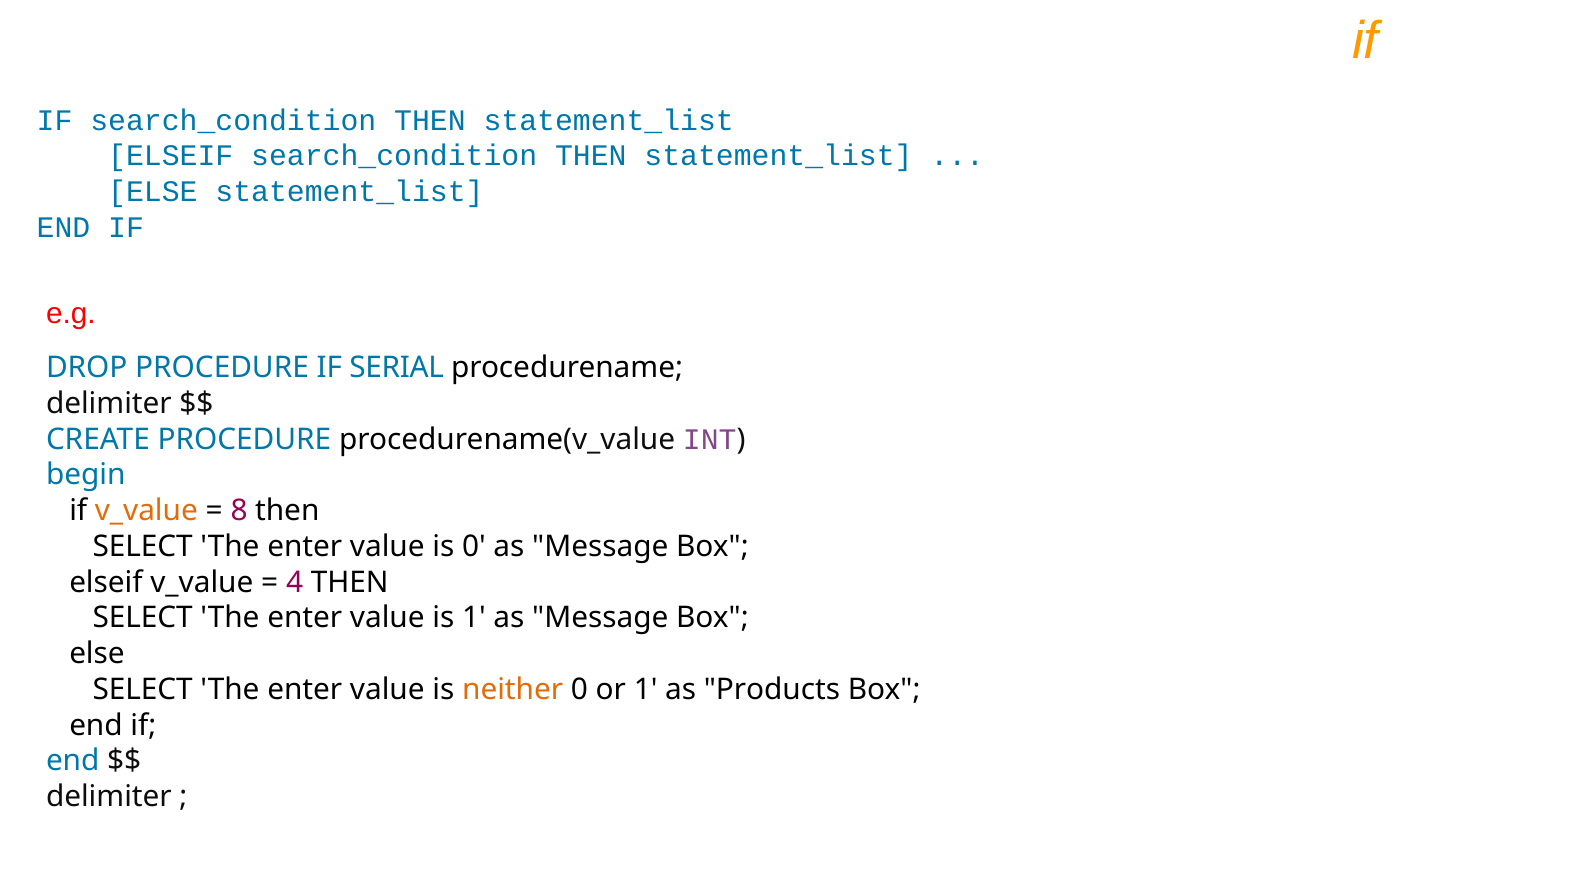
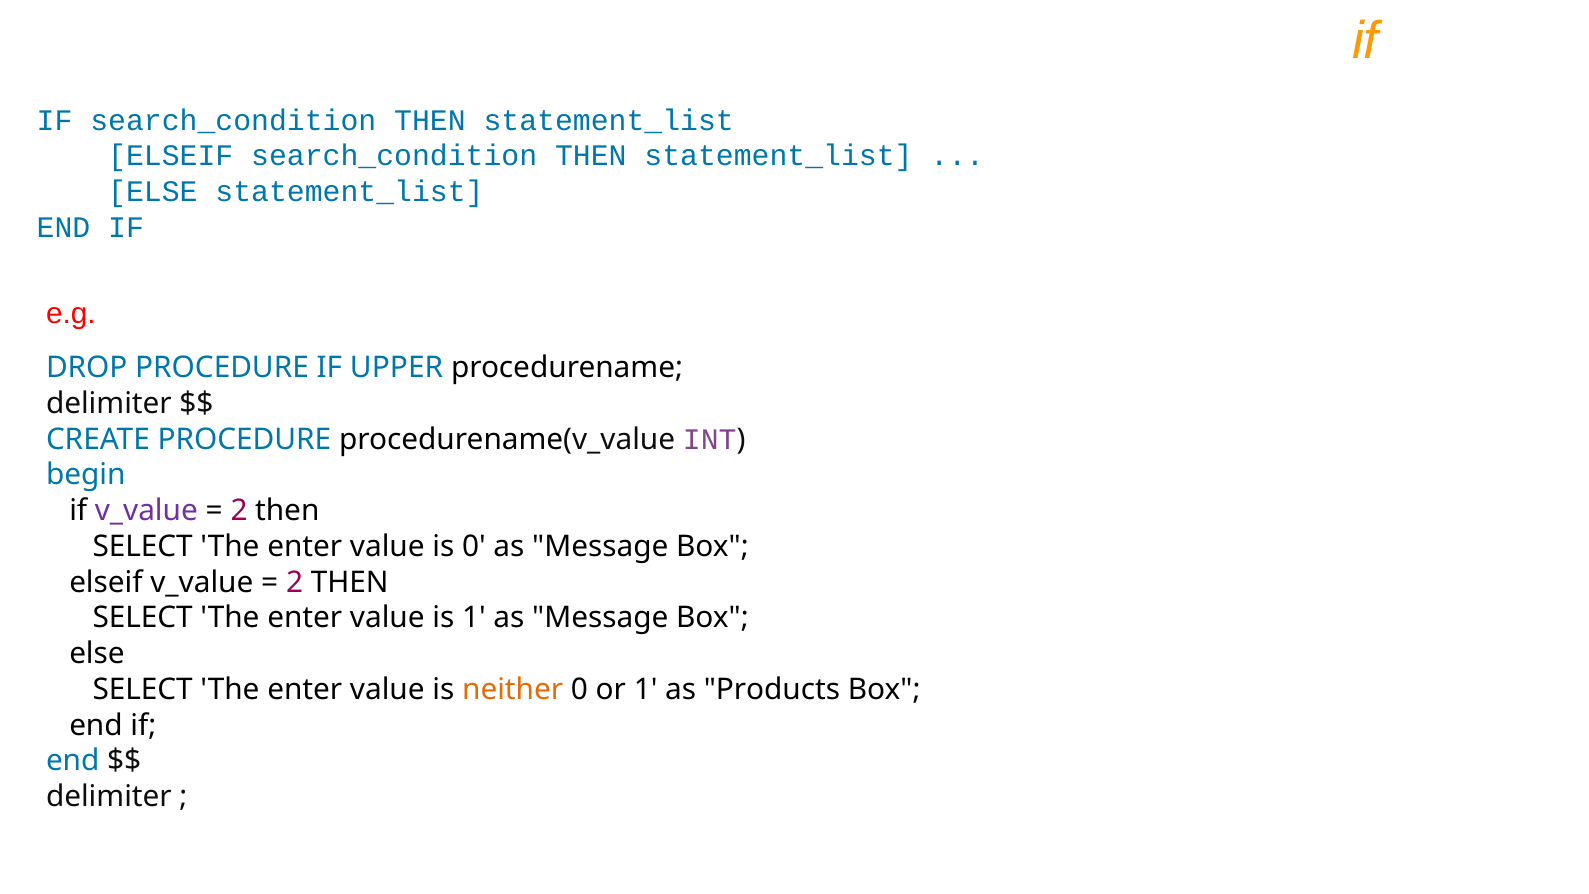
SERIAL: SERIAL -> UPPER
v_value at (146, 511) colour: orange -> purple
8 at (239, 511): 8 -> 2
4 at (295, 582): 4 -> 2
